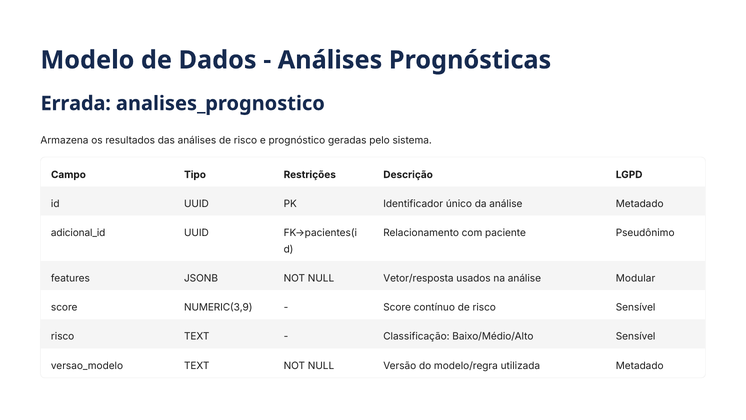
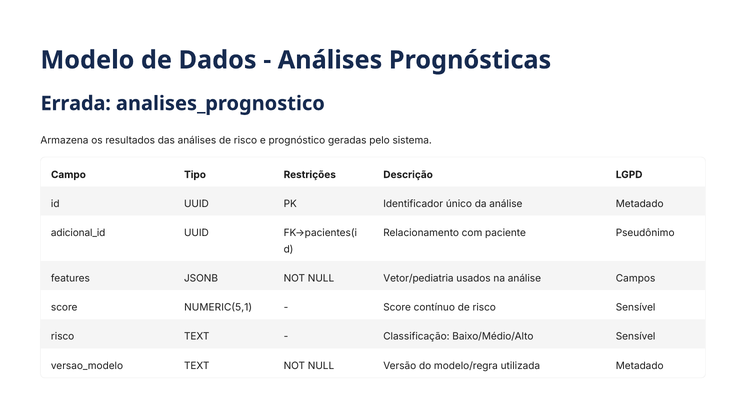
Vetor/resposta: Vetor/resposta -> Vetor/pediatria
Modular: Modular -> Campos
NUMERIC(3,9: NUMERIC(3,9 -> NUMERIC(5,1
